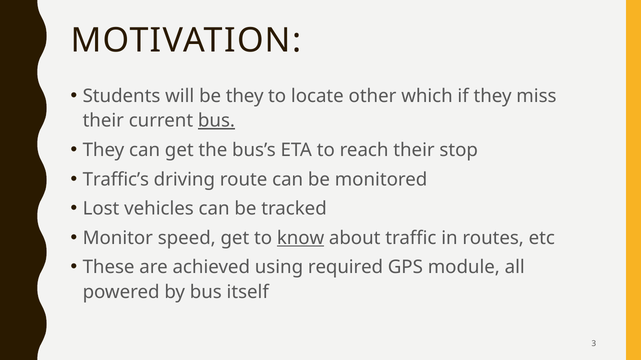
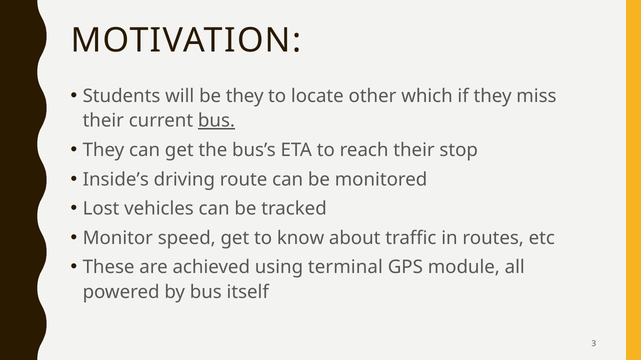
Traffic’s: Traffic’s -> Inside’s
know underline: present -> none
required: required -> terminal
